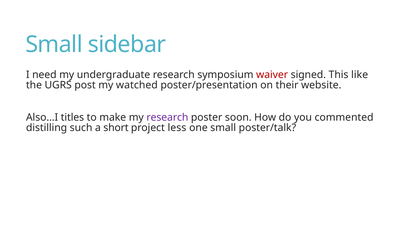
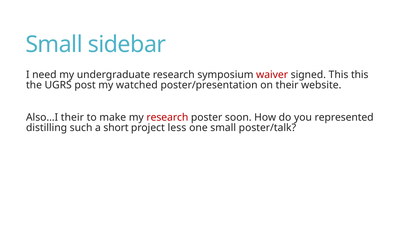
This like: like -> this
Also…I titles: titles -> their
research at (167, 118) colour: purple -> red
commented: commented -> represented
